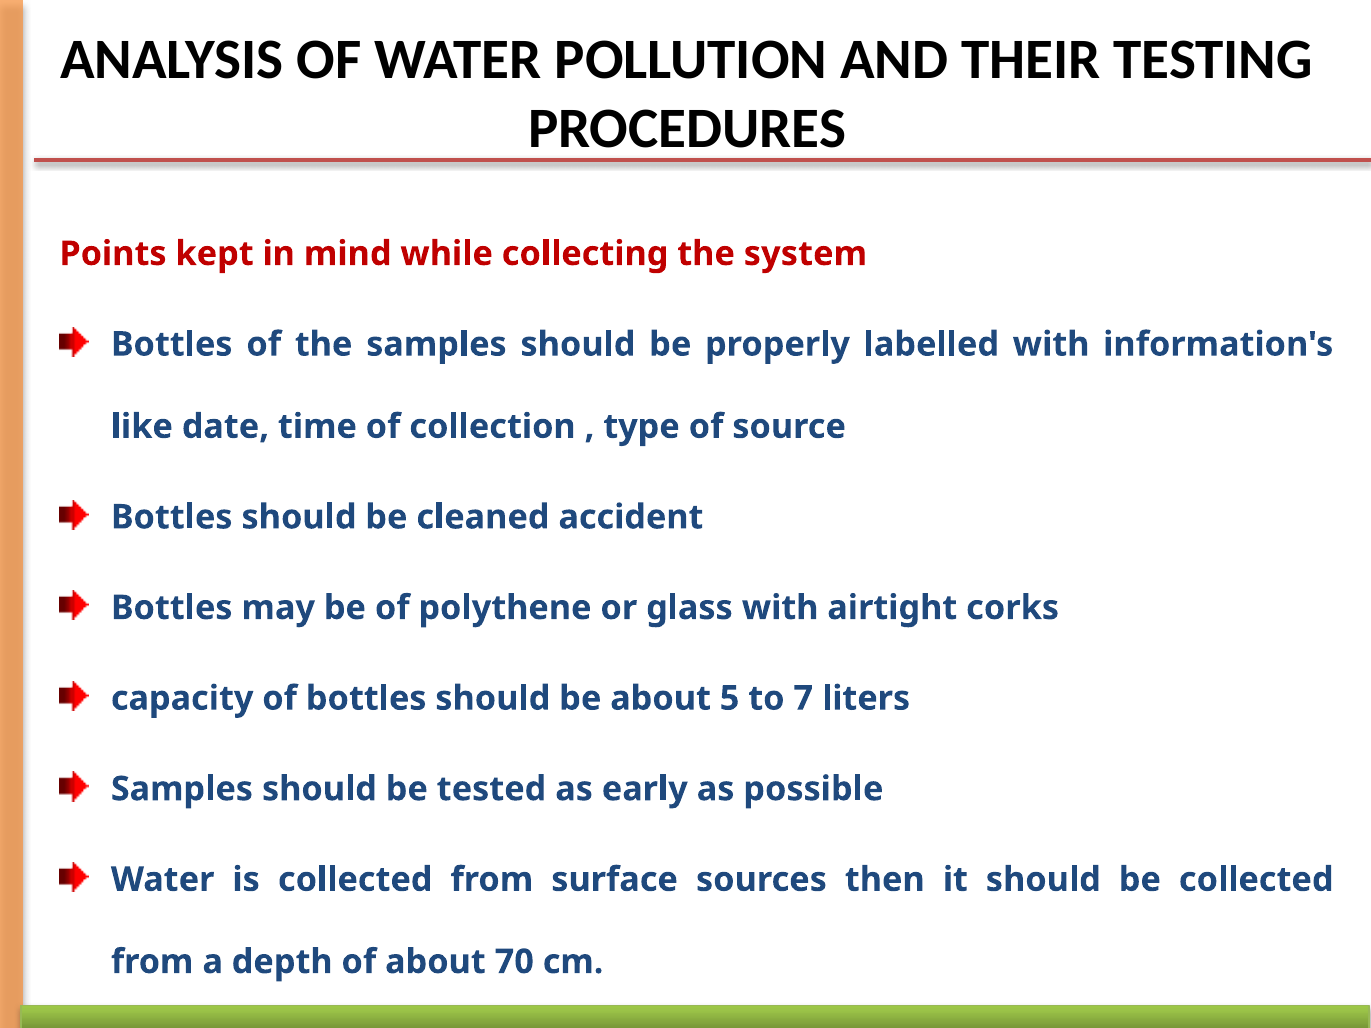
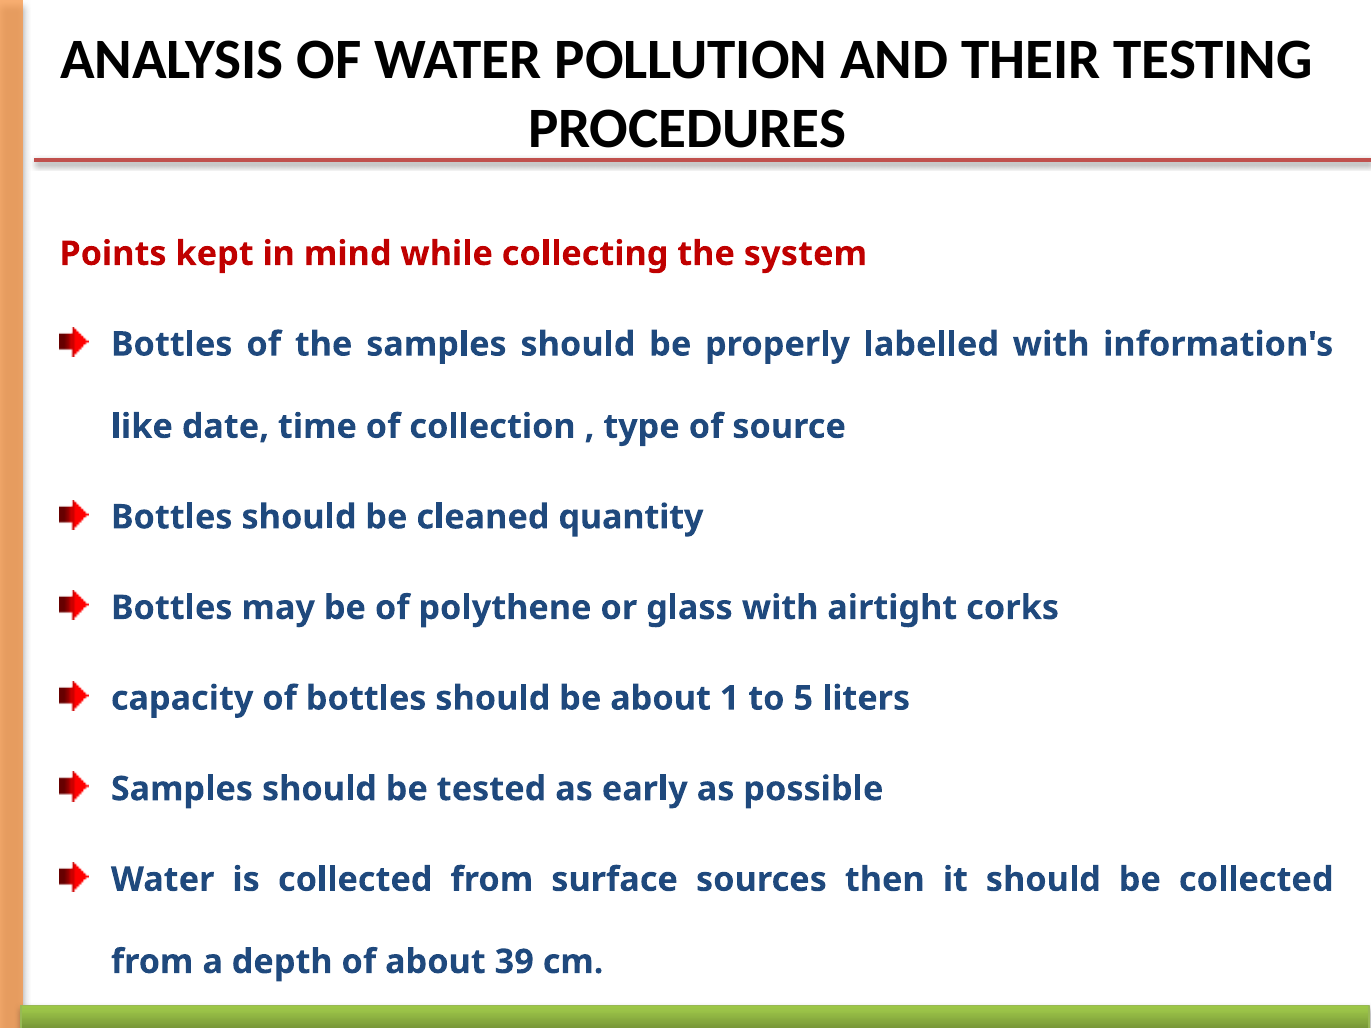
accident: accident -> quantity
5: 5 -> 1
7: 7 -> 5
70: 70 -> 39
